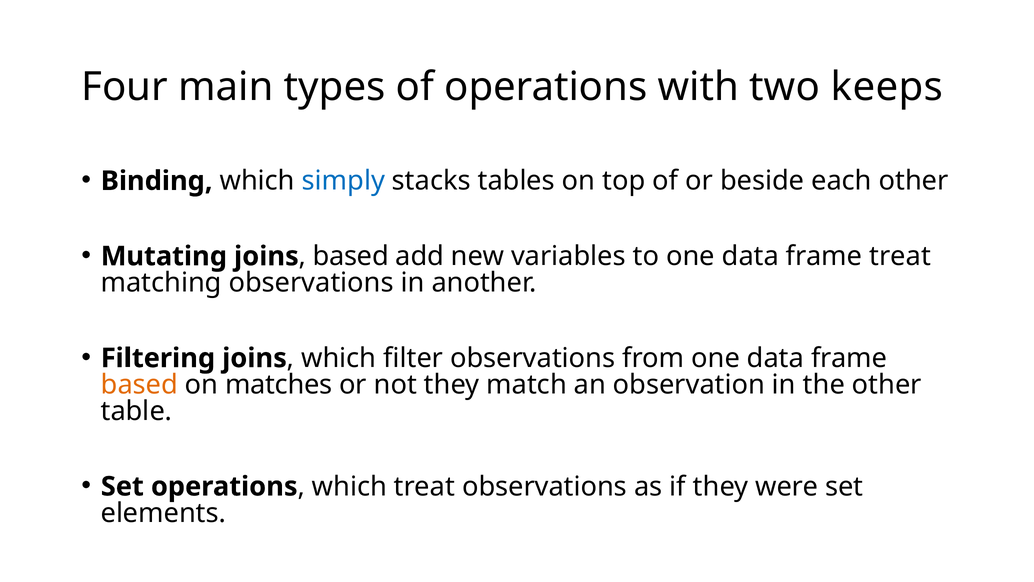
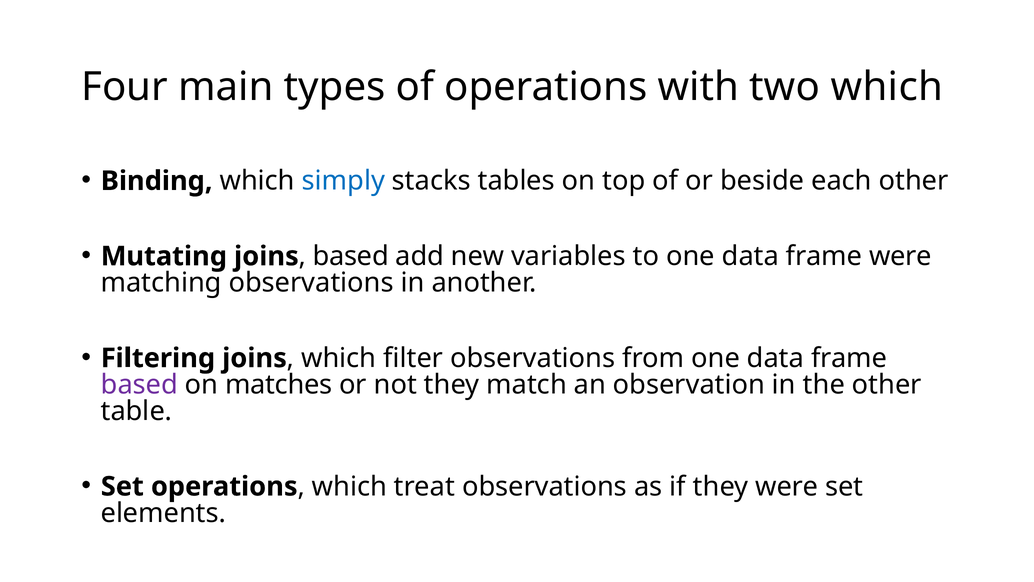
two keeps: keeps -> which
frame treat: treat -> were
based at (139, 384) colour: orange -> purple
